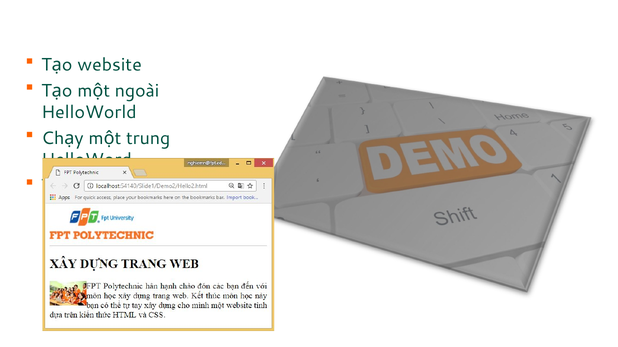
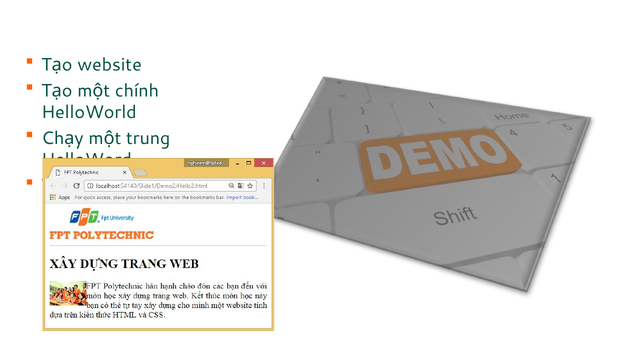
ngoài: ngoài -> chính
